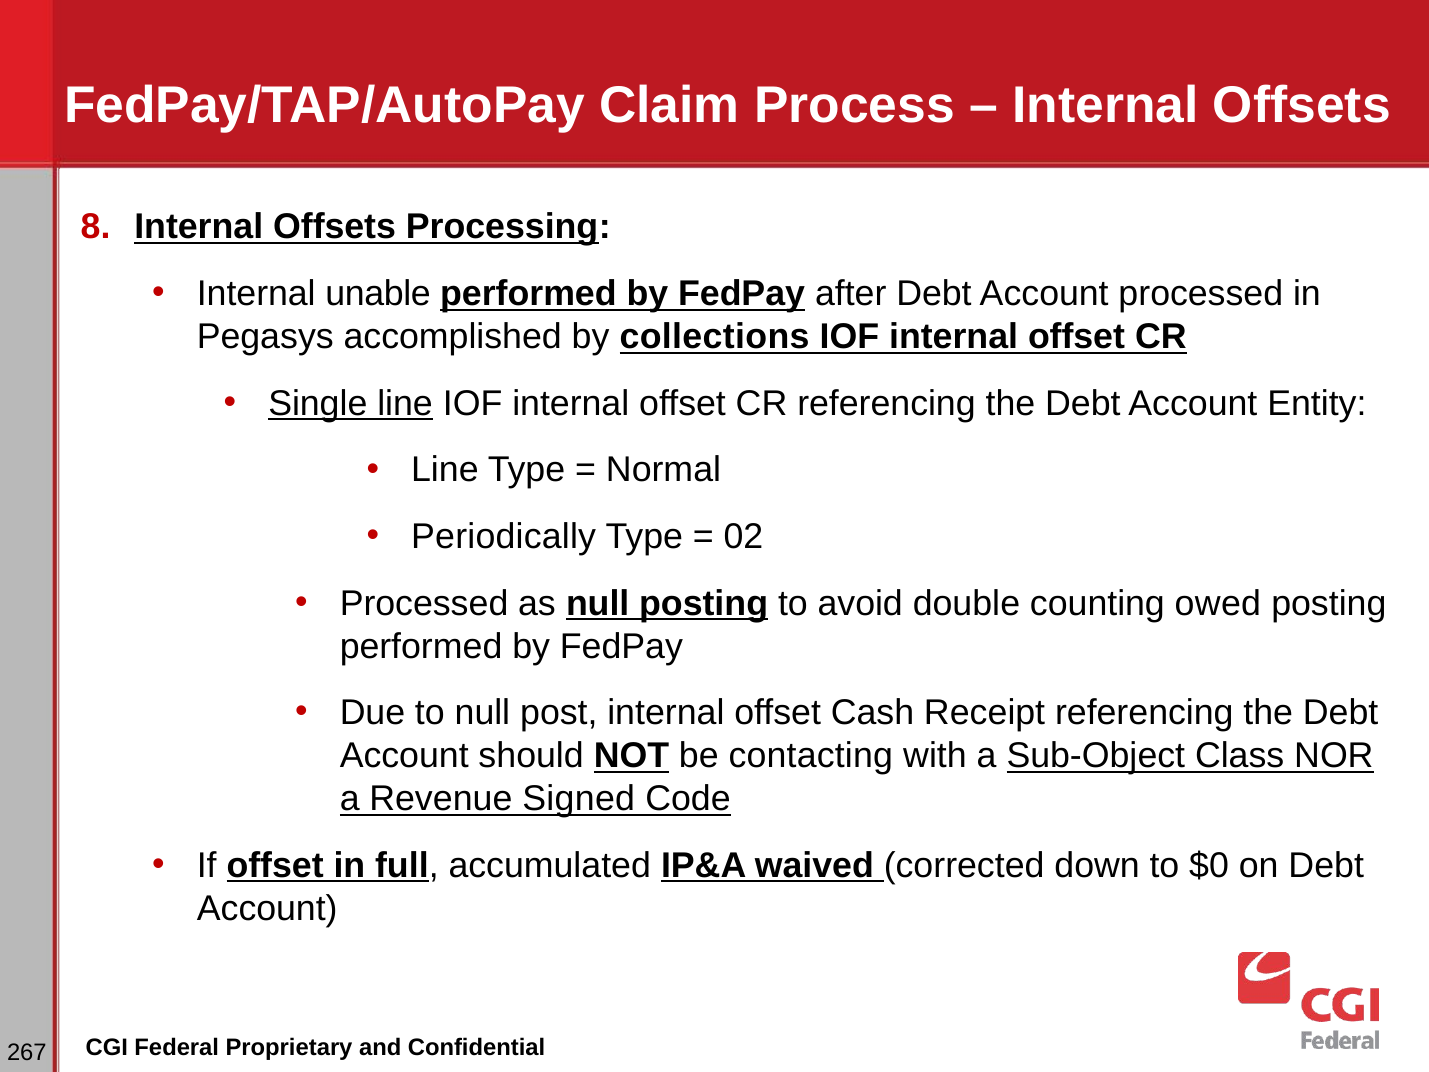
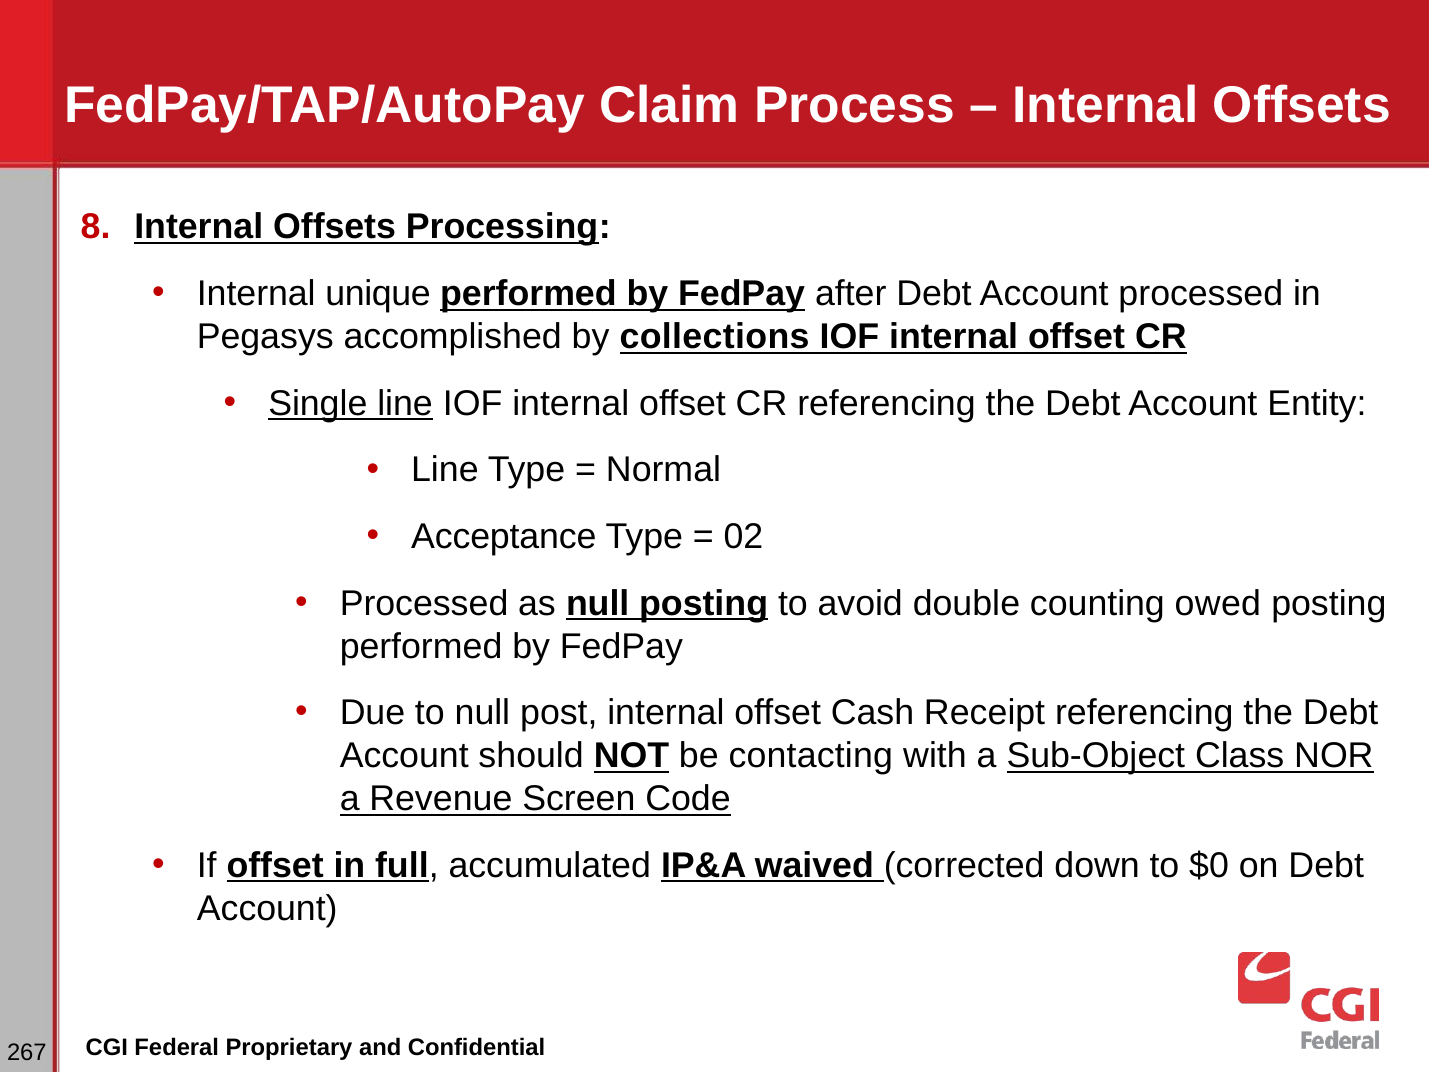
unable: unable -> unique
Periodically: Periodically -> Acceptance
Signed: Signed -> Screen
